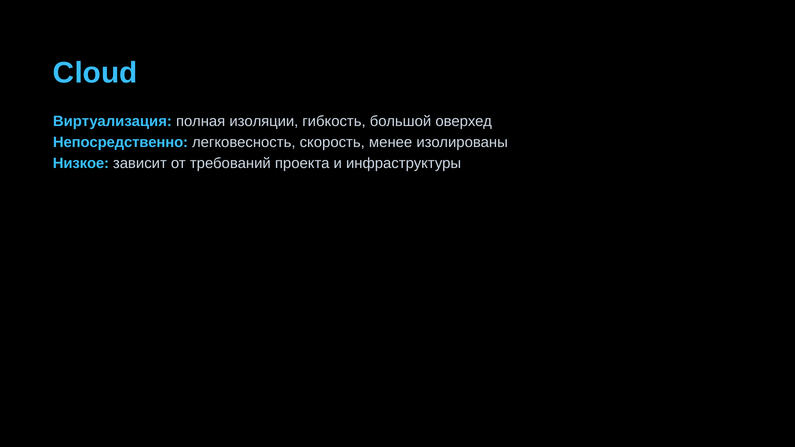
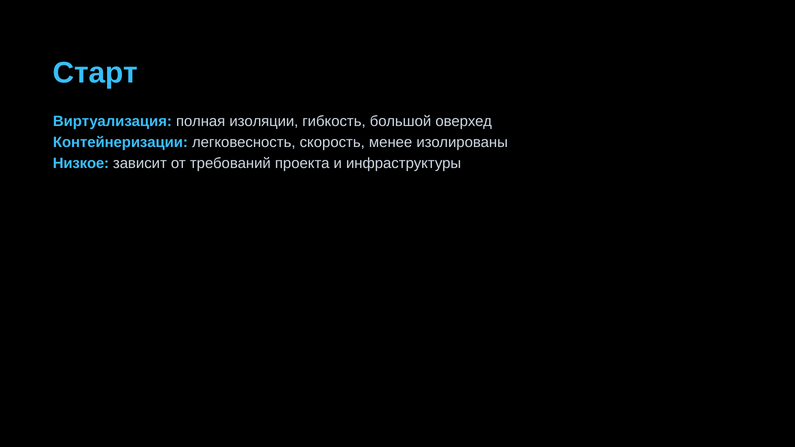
Cloud: Cloud -> Старт
Непосредственно: Непосредственно -> Контейнеризации
